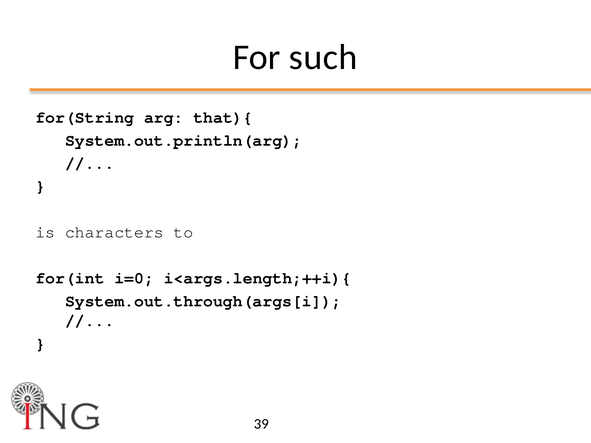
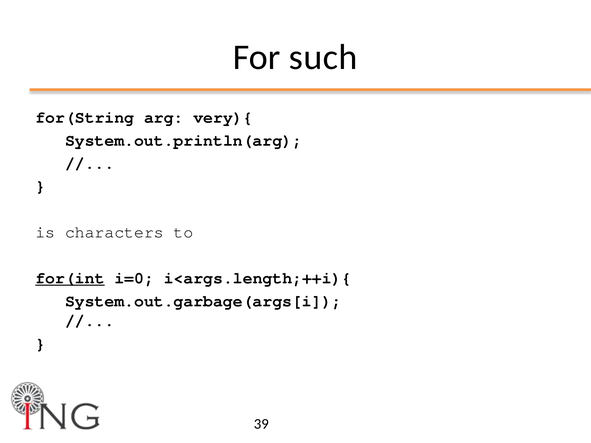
that){: that){ -> very){
for(int underline: none -> present
System.out.through(args[i: System.out.through(args[i -> System.out.garbage(args[i
